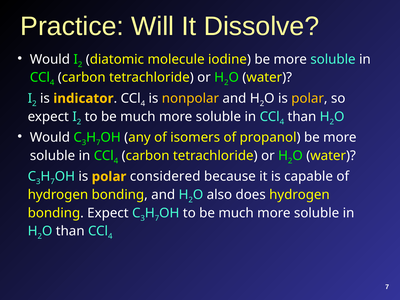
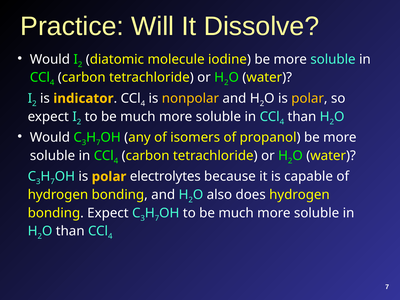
considered: considered -> electrolytes
